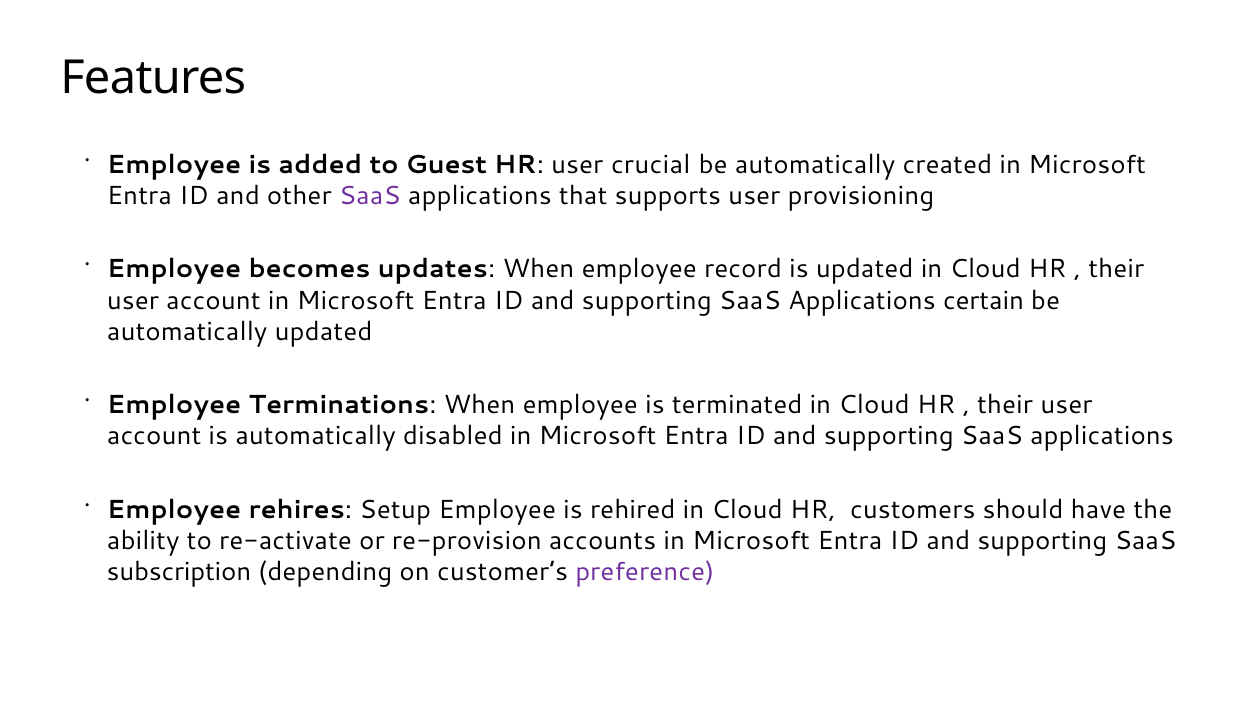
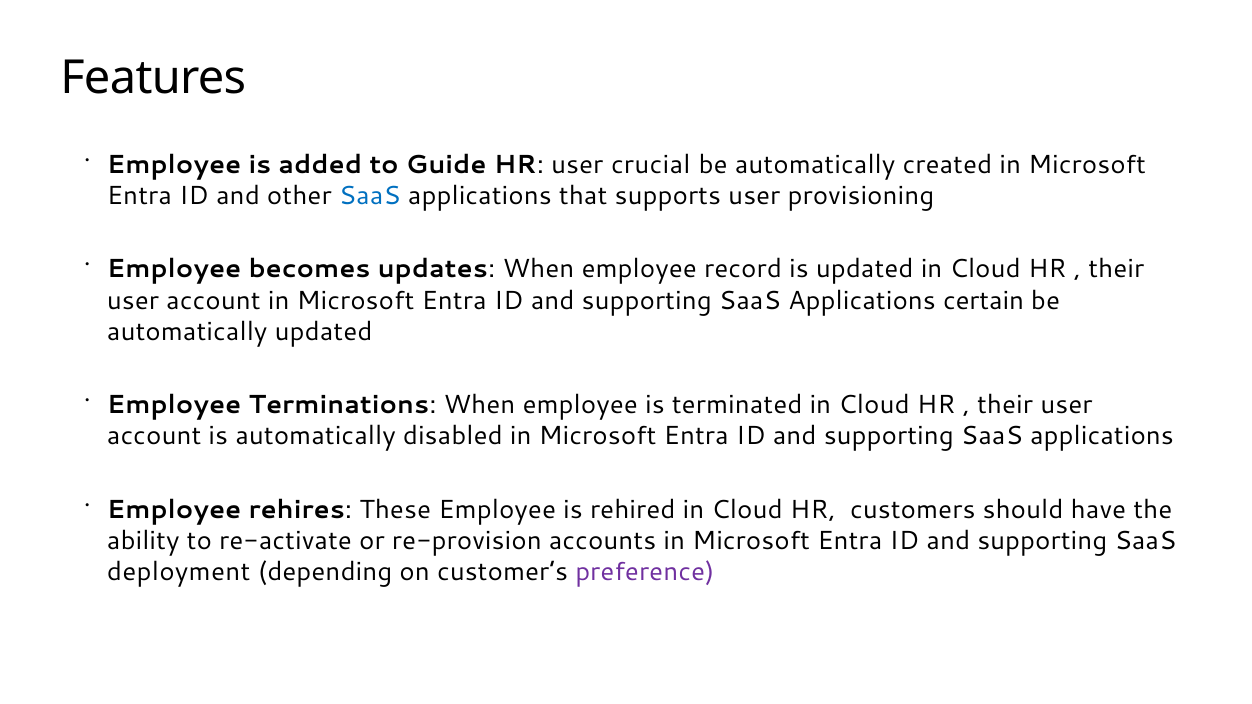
Guest: Guest -> Guide
SaaS at (370, 196) colour: purple -> blue
Setup: Setup -> These
subscription: subscription -> deployment
